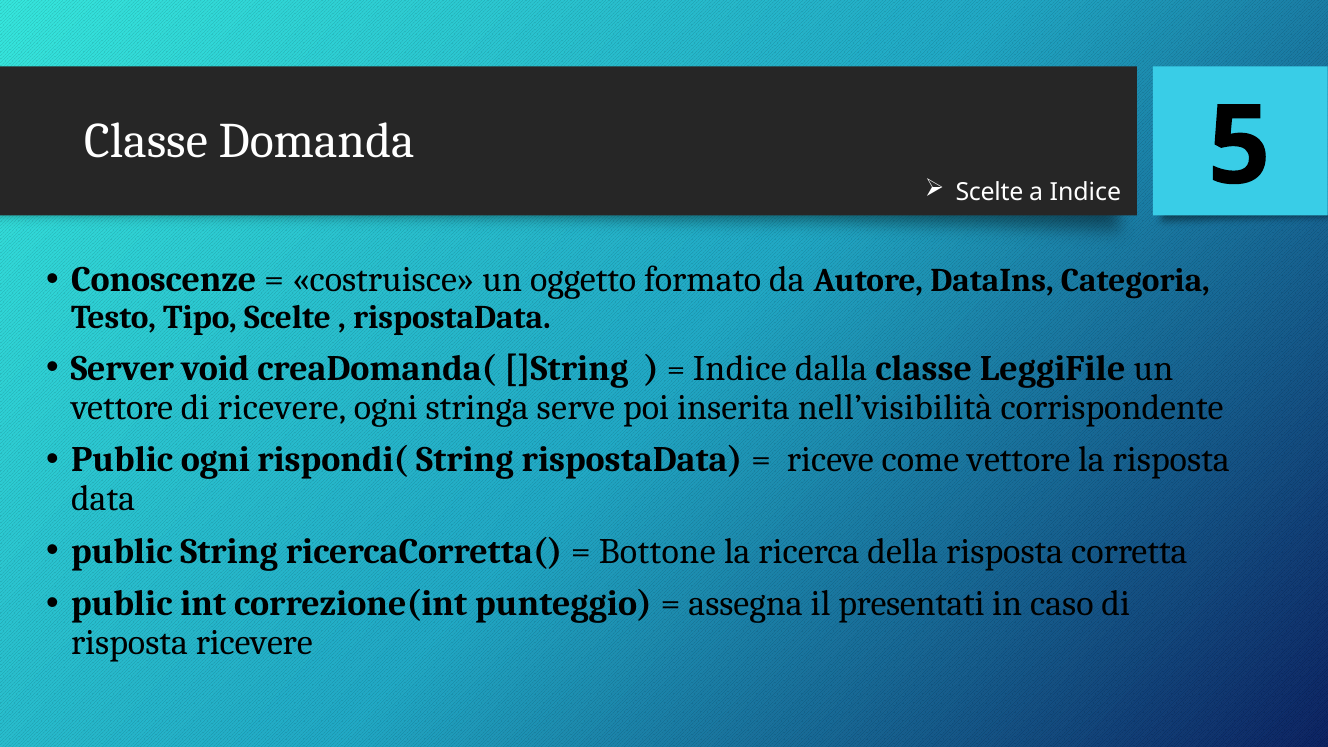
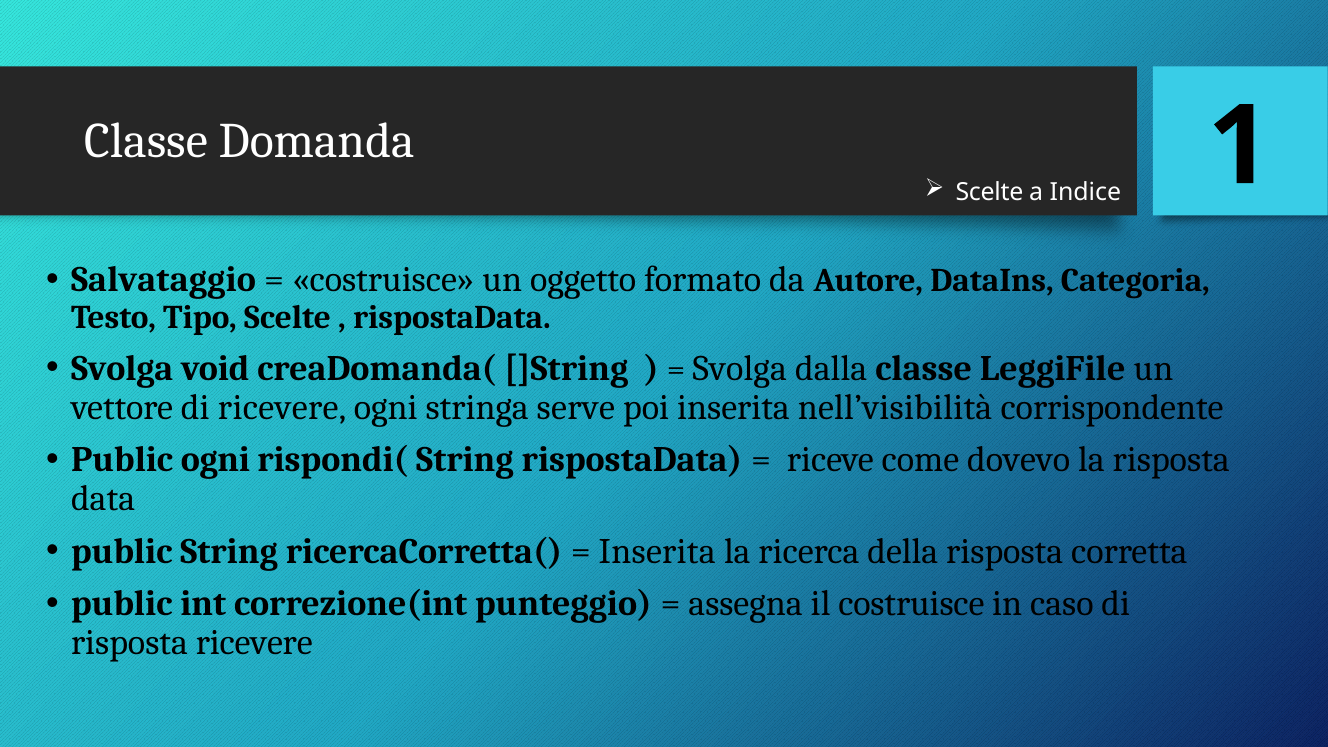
5: 5 -> 1
Conoscenze: Conoscenze -> Salvataggio
Server at (122, 369): Server -> Svolga
Indice at (740, 369): Indice -> Svolga
come vettore: vettore -> dovevo
Bottone at (657, 552): Bottone -> Inserita
il presentati: presentati -> costruisce
